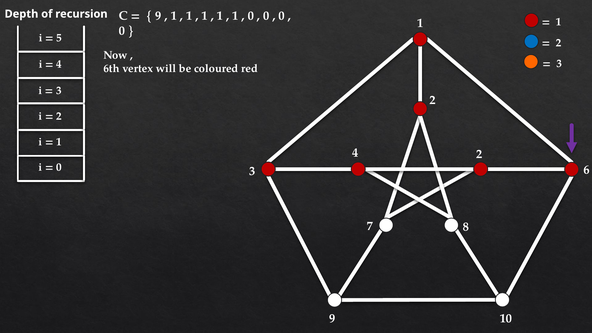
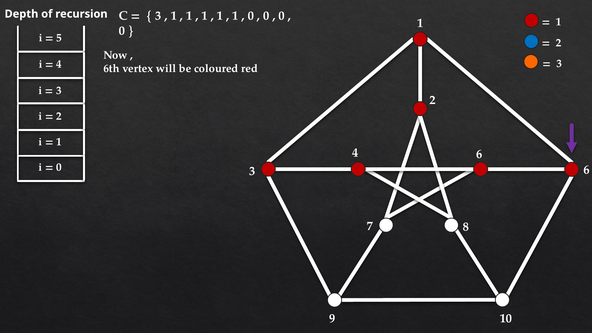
9 at (158, 16): 9 -> 3
4 2: 2 -> 6
